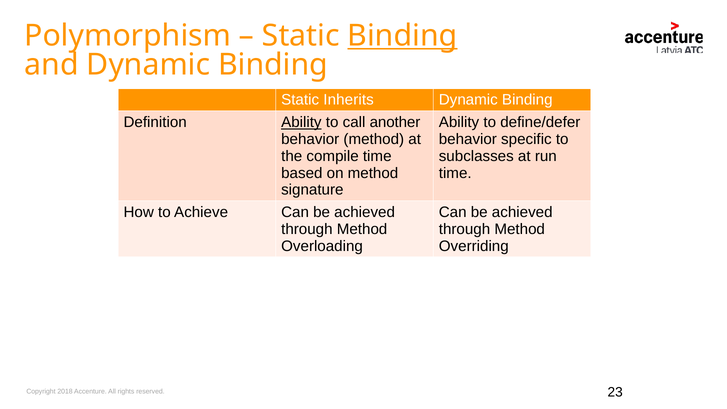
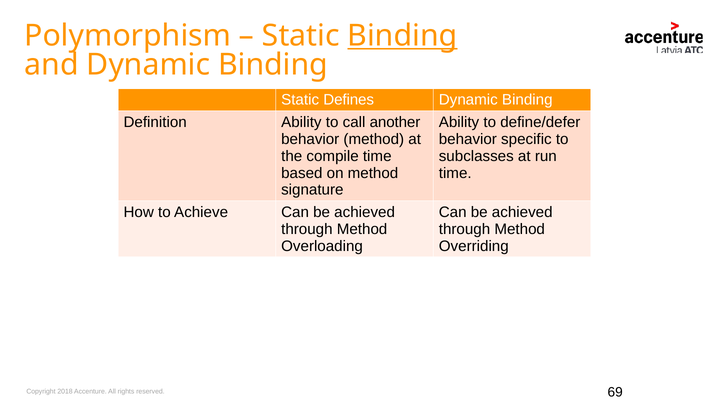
Inherits: Inherits -> Defines
Ability at (301, 122) underline: present -> none
23: 23 -> 69
